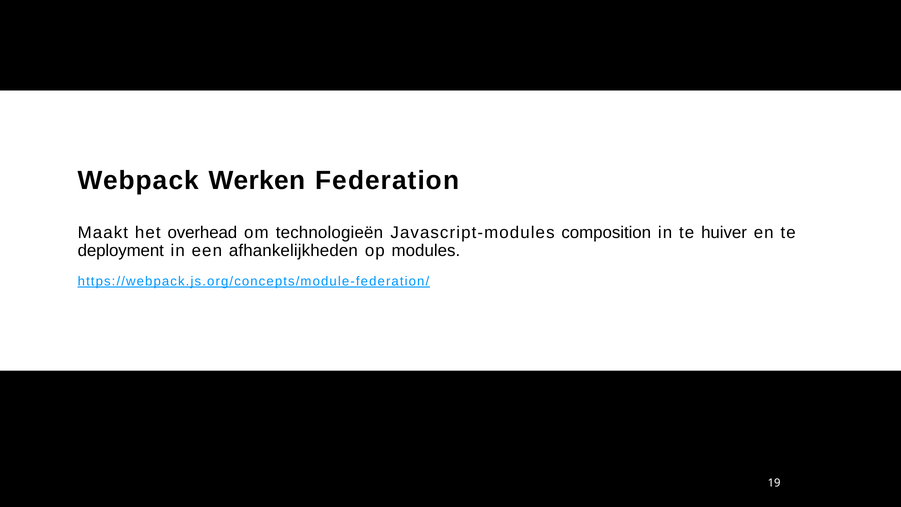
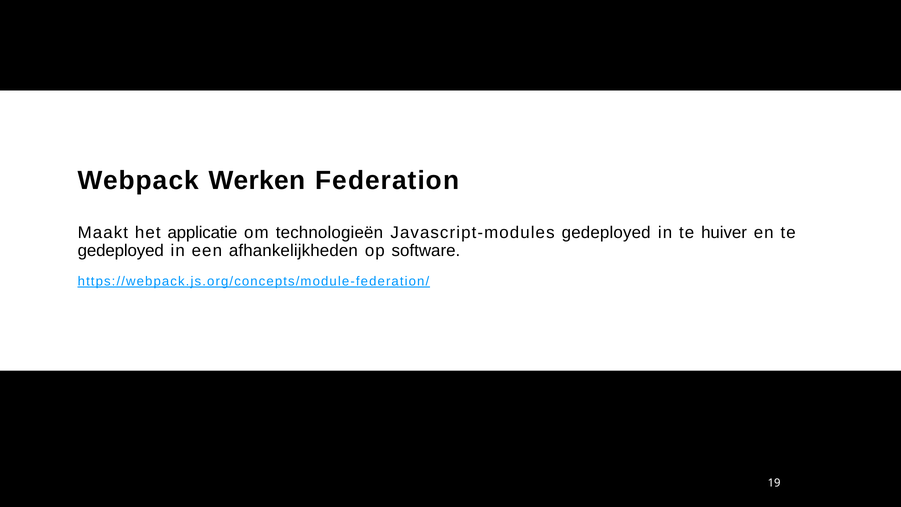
overhead: overhead -> applicatie
Javascript-modules composition: composition -> gedeployed
deployment at (121, 251): deployment -> gedeployed
modules: modules -> software
